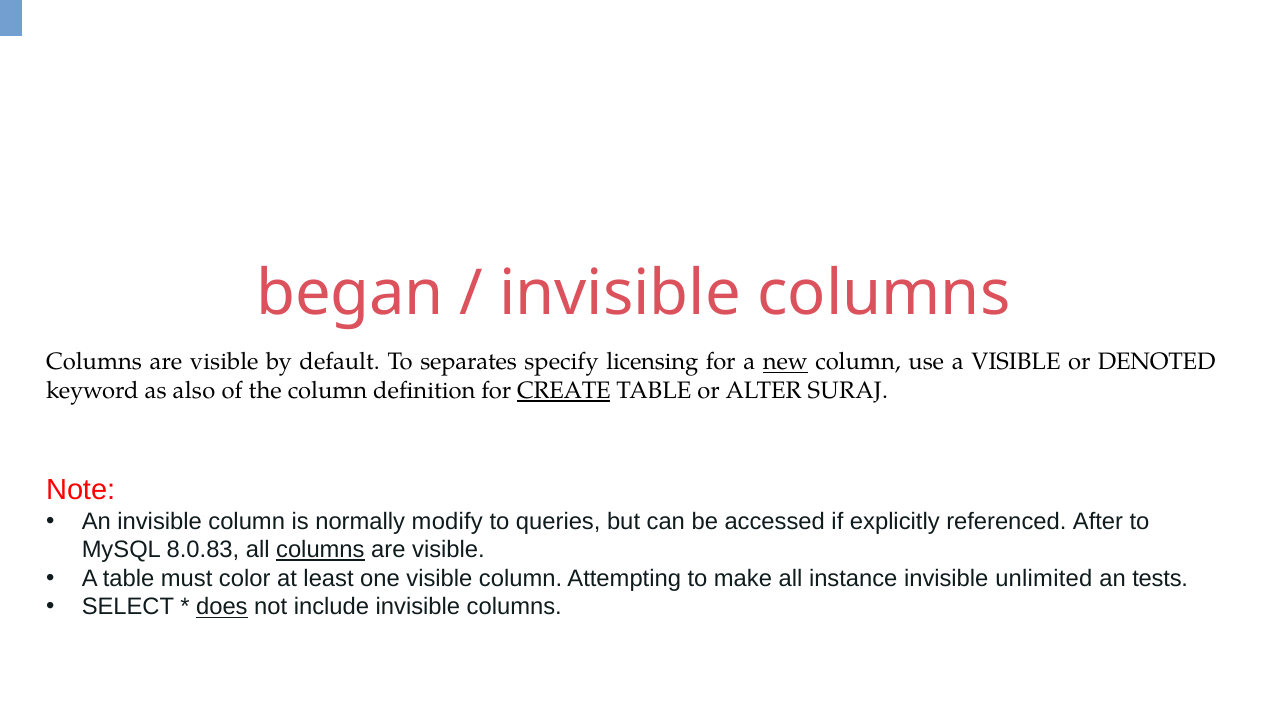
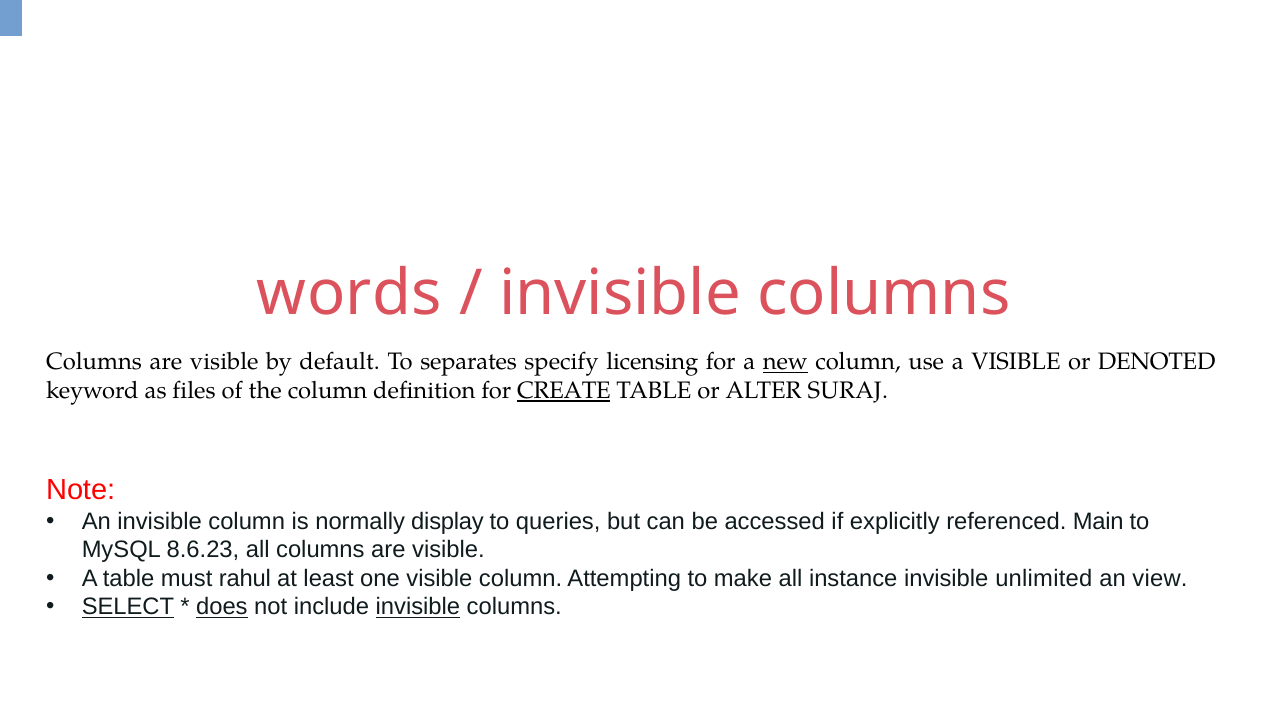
began: began -> words
also: also -> files
modify: modify -> display
After: After -> Main
8.0.83: 8.0.83 -> 8.6.23
columns at (320, 550) underline: present -> none
color: color -> rahul
tests: tests -> view
SELECT underline: none -> present
invisible at (418, 607) underline: none -> present
